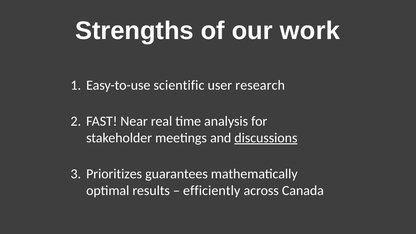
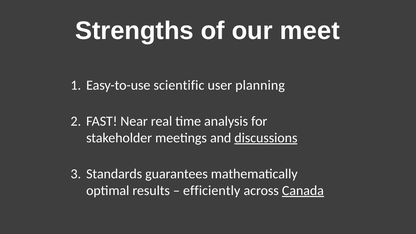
work: work -> meet
research: research -> planning
Prioritizes: Prioritizes -> Standards
Canada underline: none -> present
